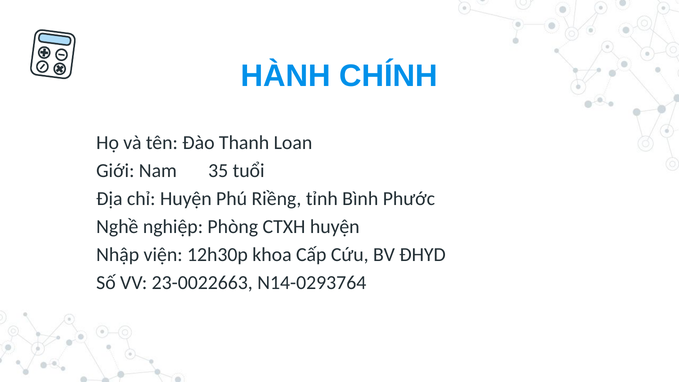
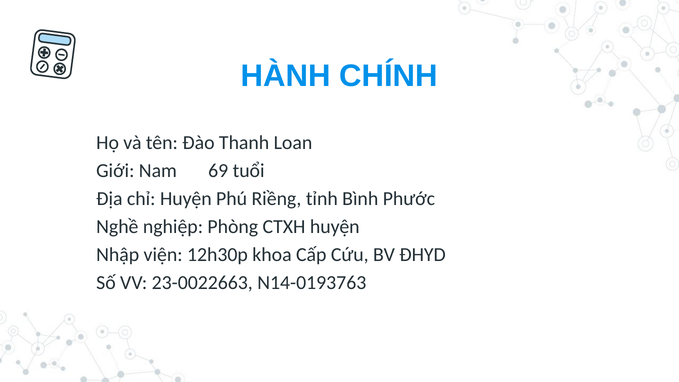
35: 35 -> 69
N14-0293764: N14-0293764 -> N14-0193763
